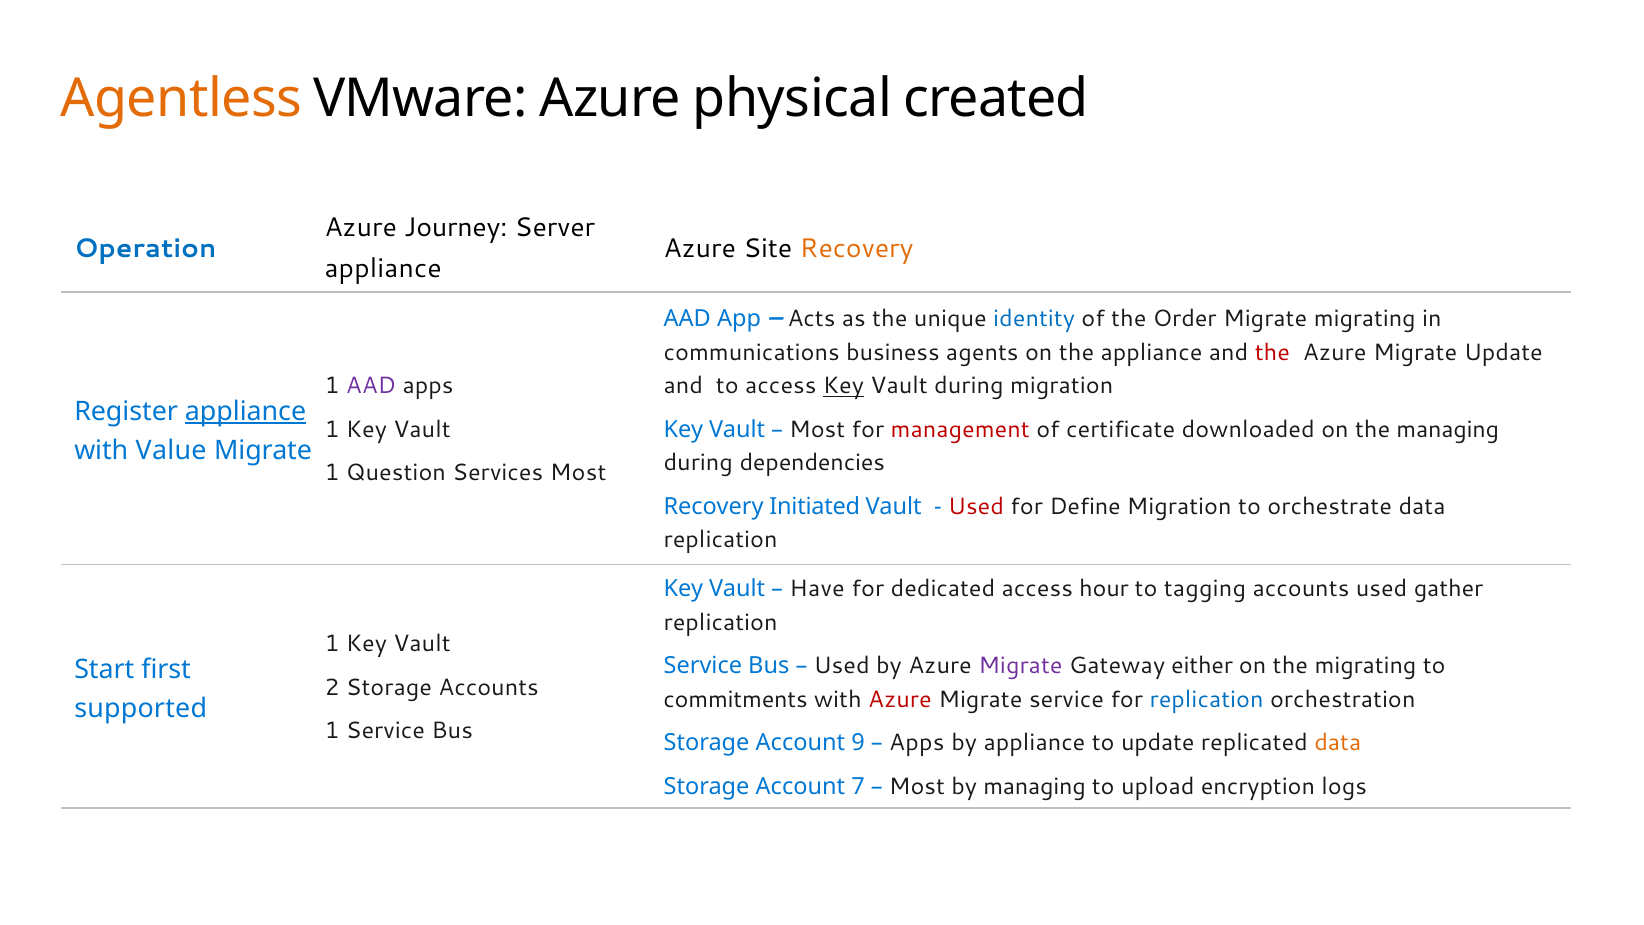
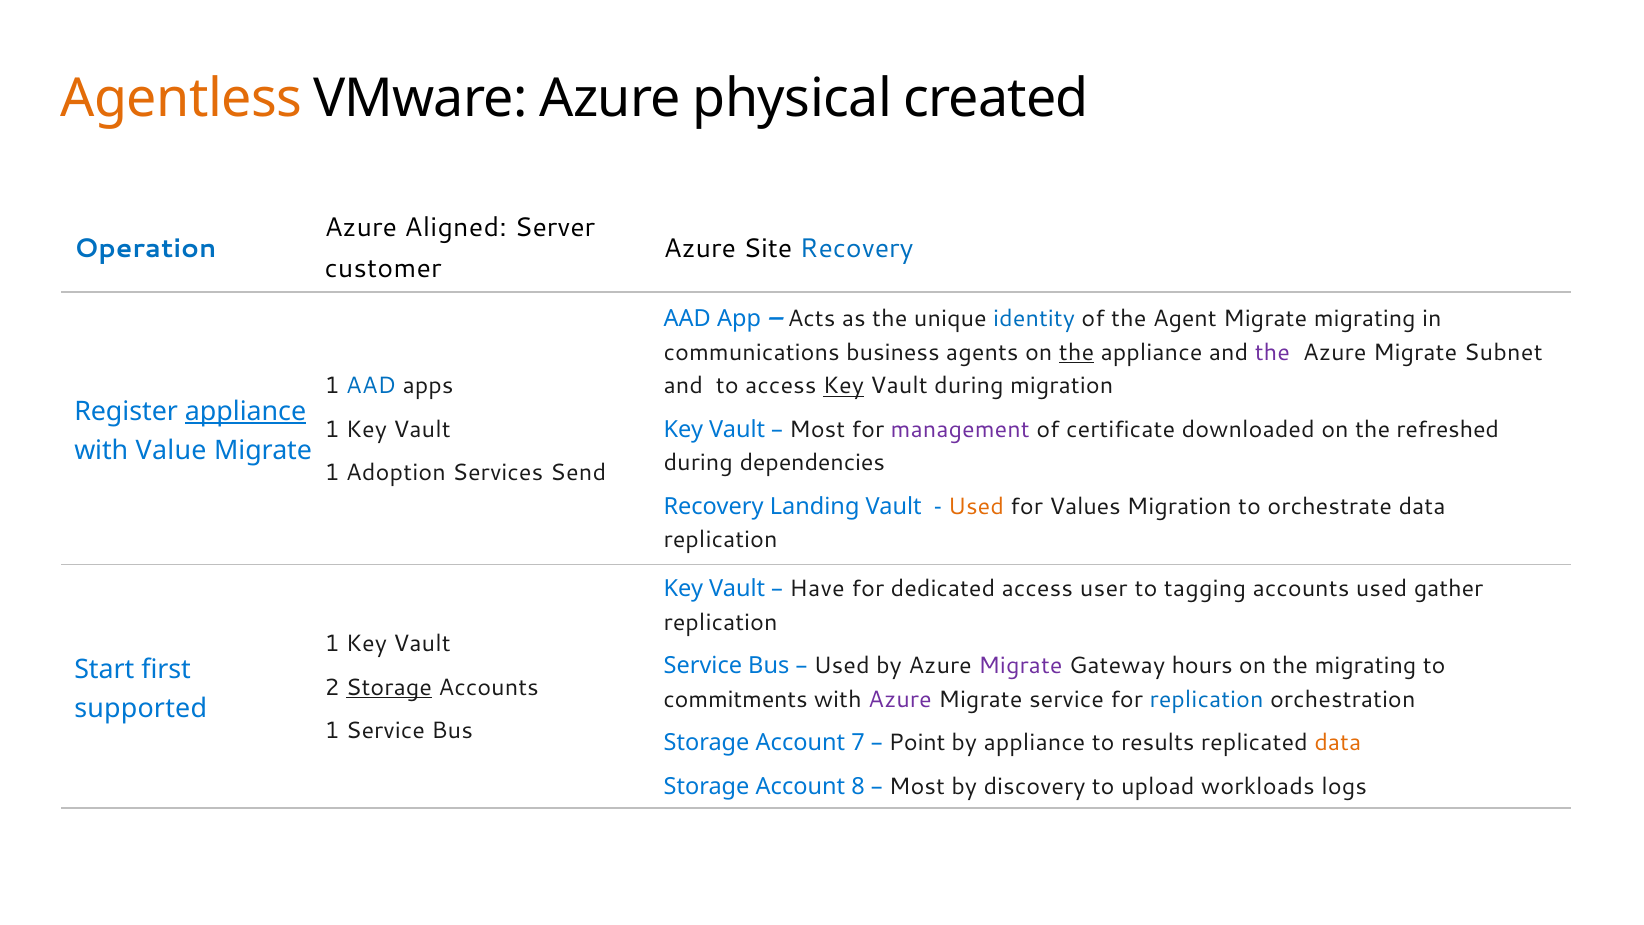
Journey: Journey -> Aligned
Recovery at (857, 248) colour: orange -> blue
appliance at (383, 268): appliance -> customer
Order: Order -> Agent
the at (1077, 352) underline: none -> present
the at (1272, 352) colour: red -> purple
Migrate Update: Update -> Subnet
AAD at (371, 386) colour: purple -> blue
management colour: red -> purple
the managing: managing -> refreshed
Question: Question -> Adoption
Services Most: Most -> Send
Initiated: Initiated -> Landing
Used at (976, 506) colour: red -> orange
Define: Define -> Values
hour: hour -> user
either: either -> hours
Storage at (389, 687) underline: none -> present
Azure at (900, 699) colour: red -> purple
9: 9 -> 7
Apps at (917, 743): Apps -> Point
to update: update -> results
7: 7 -> 8
by managing: managing -> discovery
encryption: encryption -> workloads
